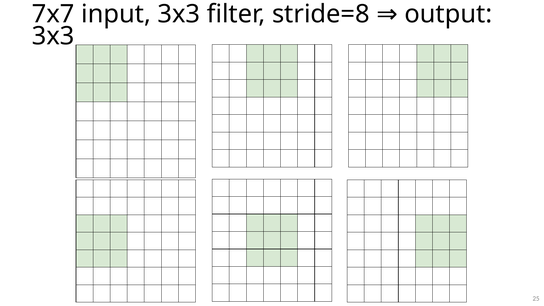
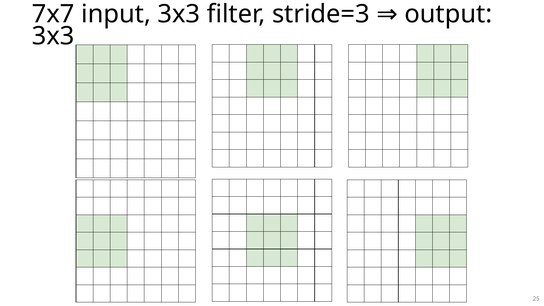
stride=8: stride=8 -> stride=3
